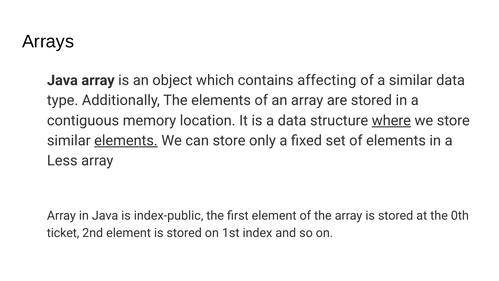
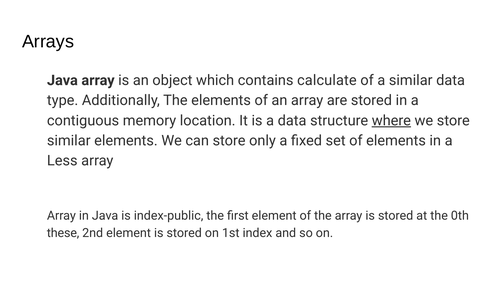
affecting: affecting -> calculate
elements at (126, 140) underline: present -> none
ticket: ticket -> these
